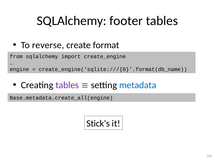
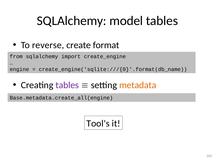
footer: footer -> model
metadata colour: blue -> orange
Stick's: Stick's -> Tool's
